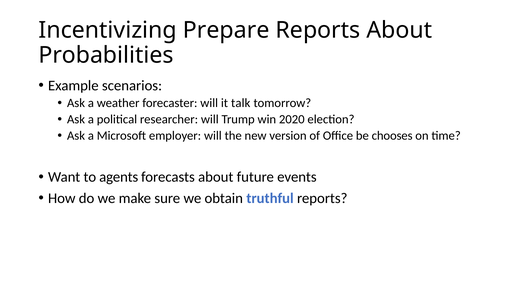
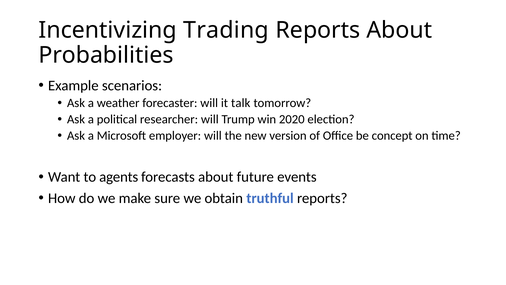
Prepare: Prepare -> Trading
chooses: chooses -> concept
